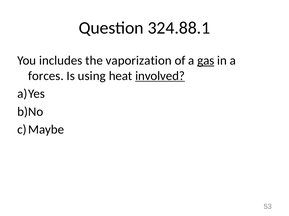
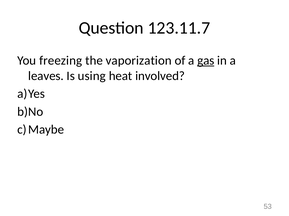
324.88.1: 324.88.1 -> 123.11.7
includes: includes -> freezing
forces: forces -> leaves
involved underline: present -> none
